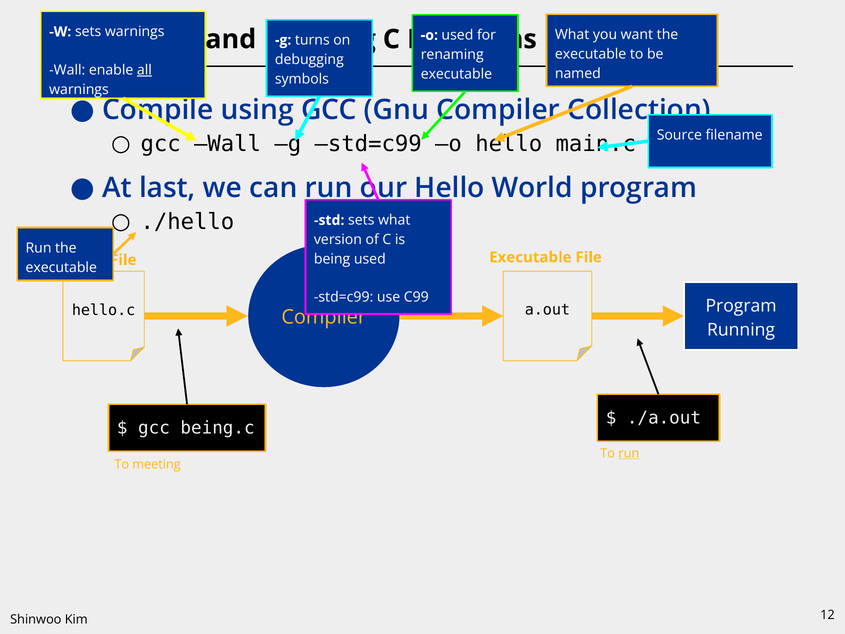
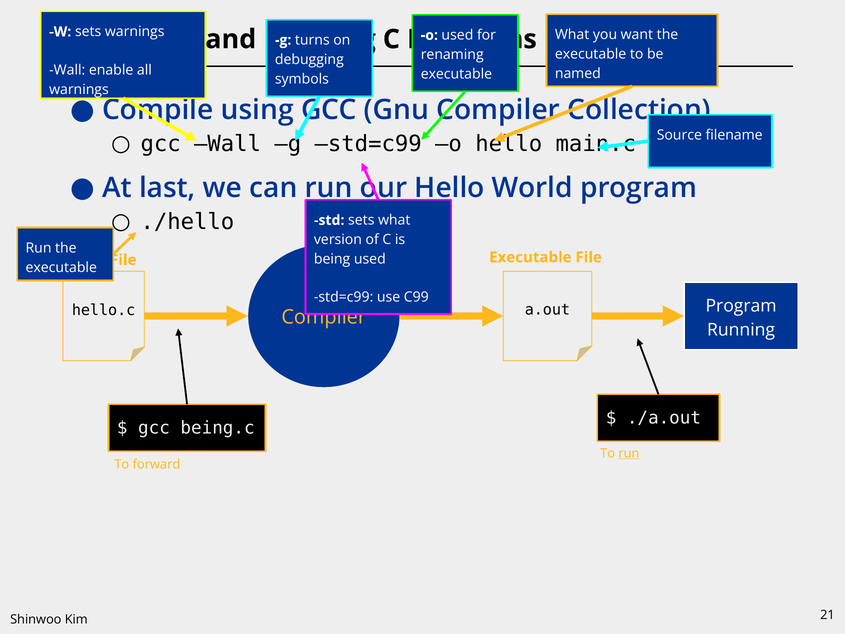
all underline: present -> none
meeting: meeting -> forward
12: 12 -> 21
